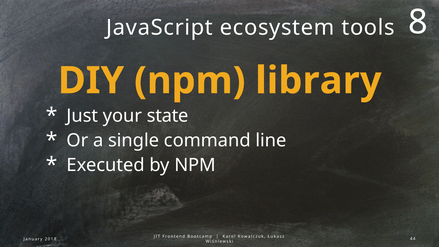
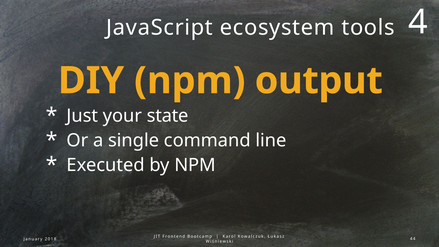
8: 8 -> 4
library: library -> output
